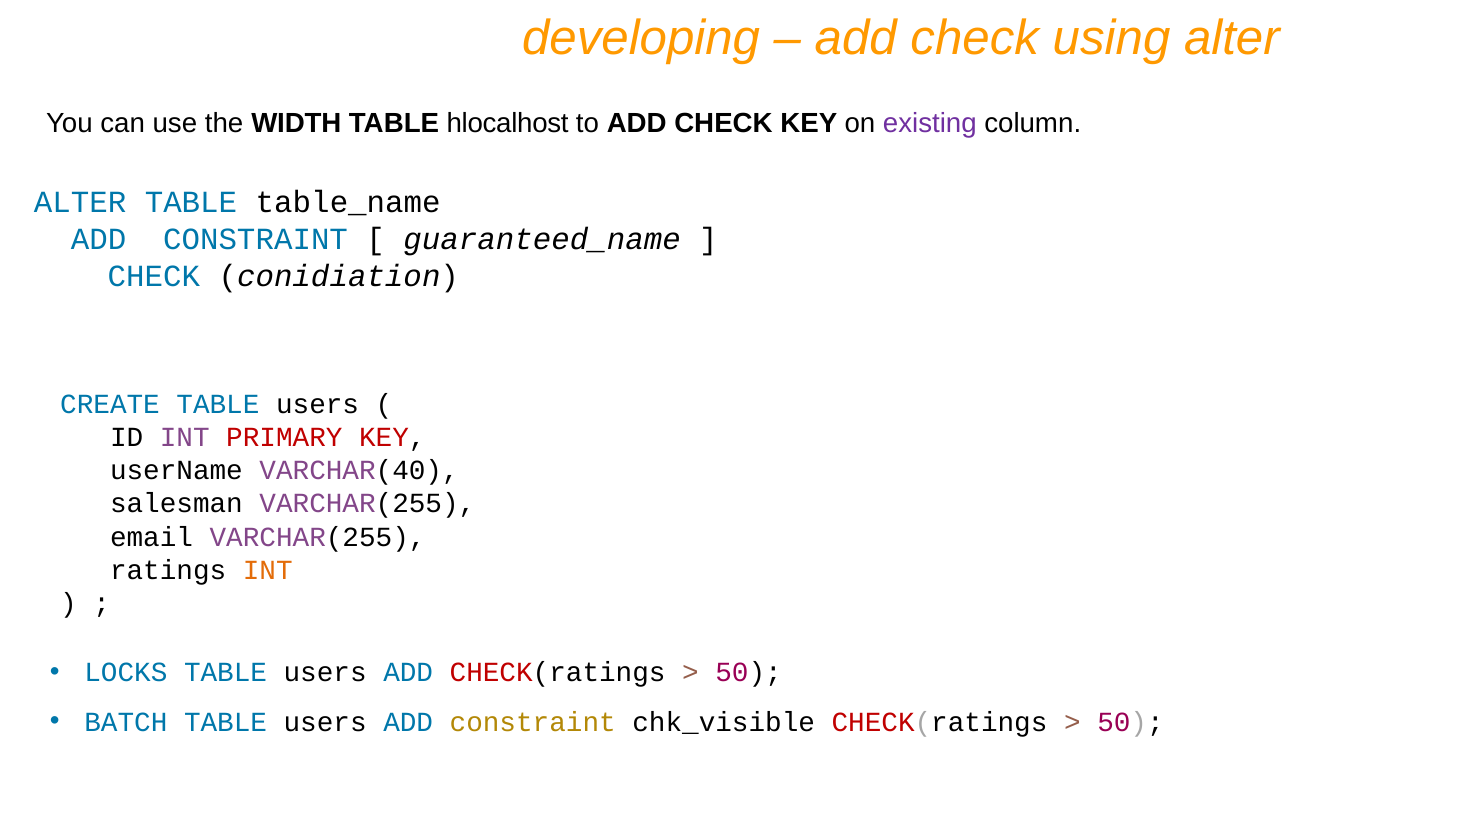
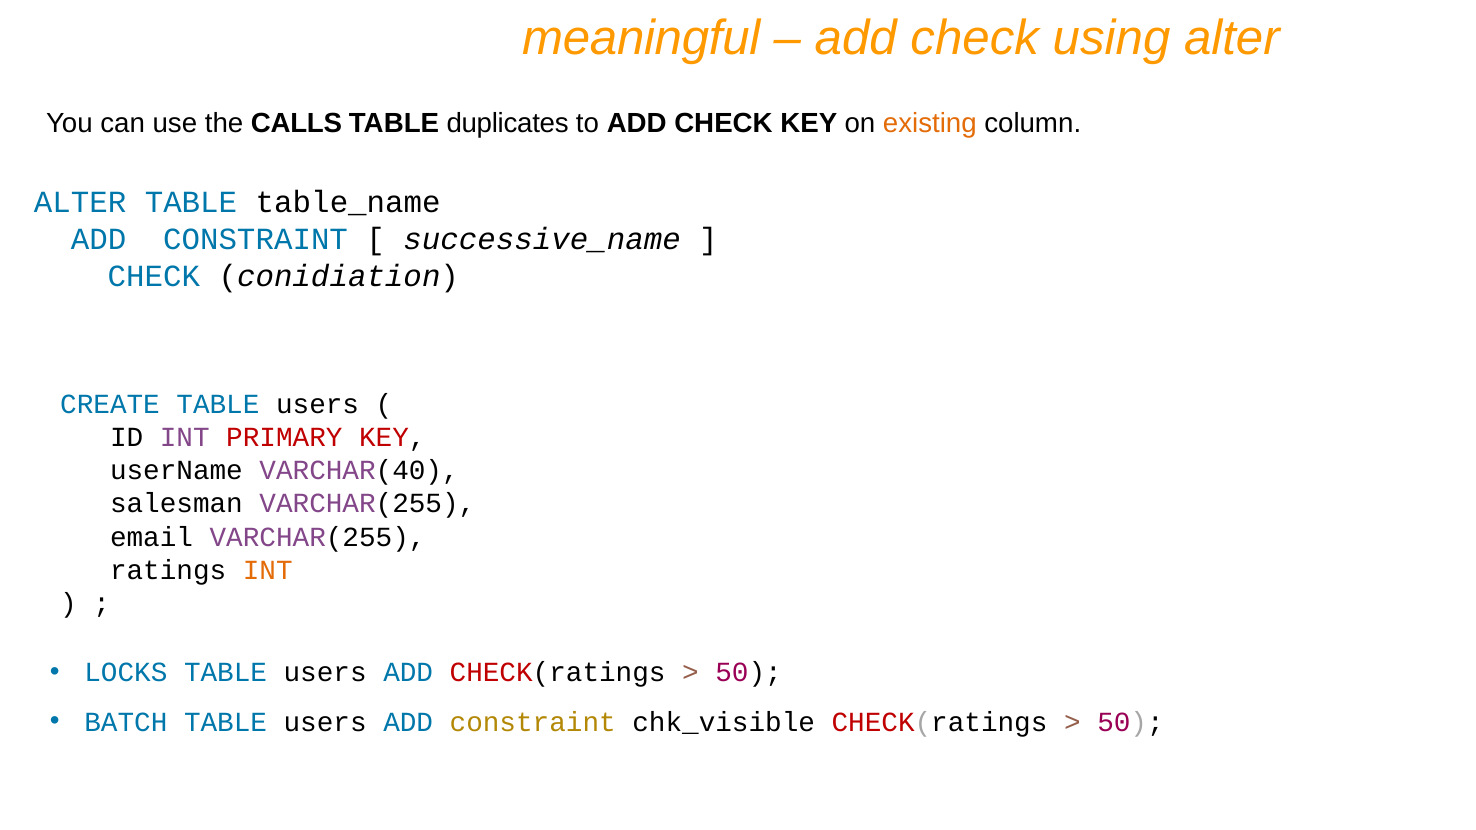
developing: developing -> meaningful
WIDTH: WIDTH -> CALLS
hlocalhost: hlocalhost -> duplicates
existing colour: purple -> orange
guaranteed_name: guaranteed_name -> successive_name
